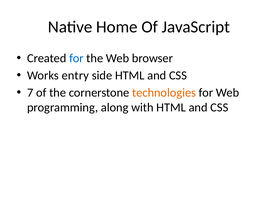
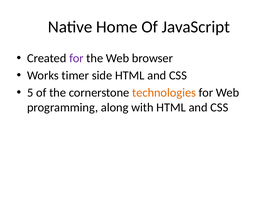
for at (76, 58) colour: blue -> purple
entry: entry -> timer
7: 7 -> 5
